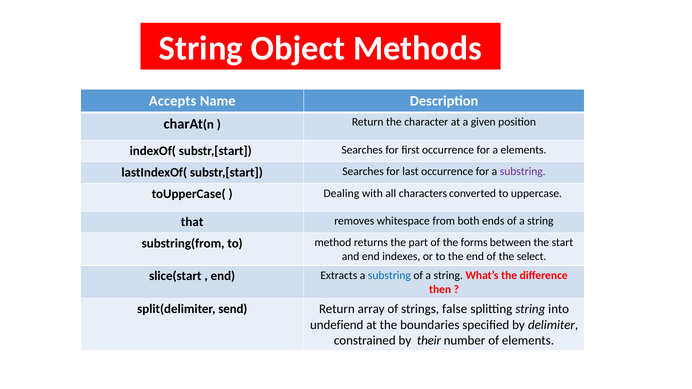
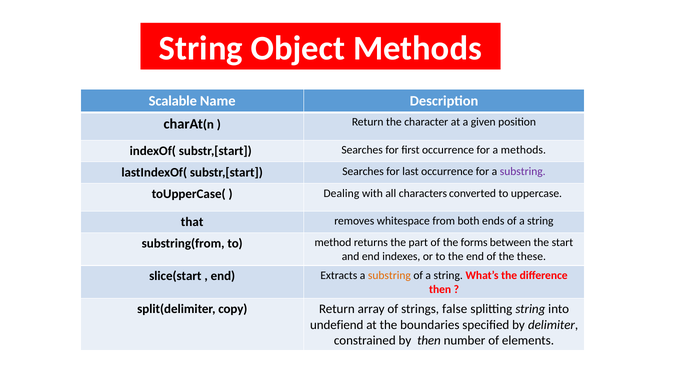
Accepts: Accepts -> Scalable
a elements: elements -> methods
select: select -> these
substring at (389, 275) colour: blue -> orange
send: send -> copy
by their: their -> then
